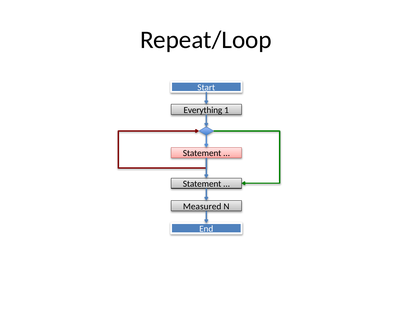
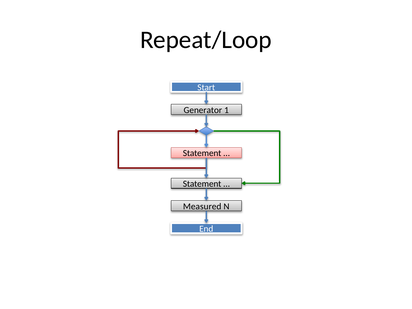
Everything: Everything -> Generator
